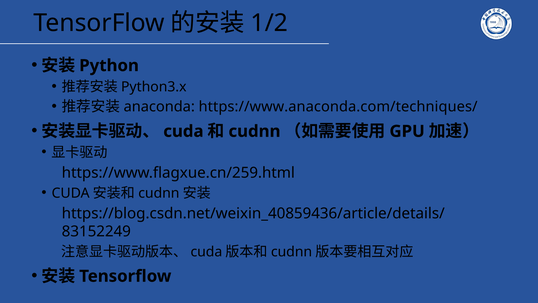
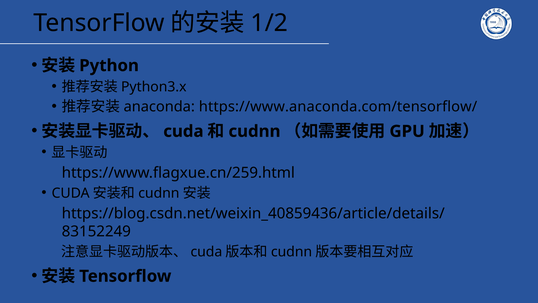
https://www.anaconda.com/techniques/: https://www.anaconda.com/techniques/ -> https://www.anaconda.com/tensorflow/
